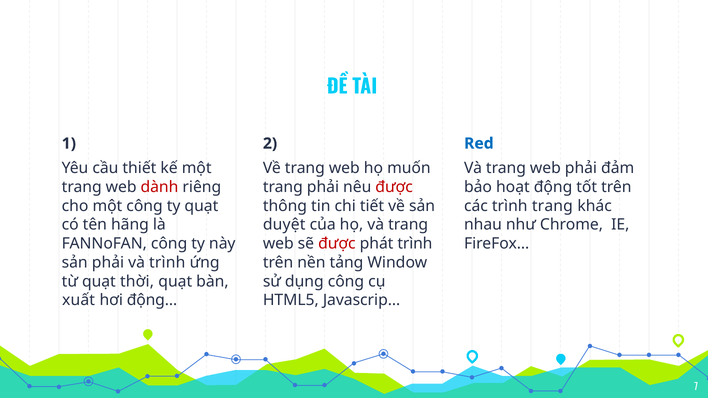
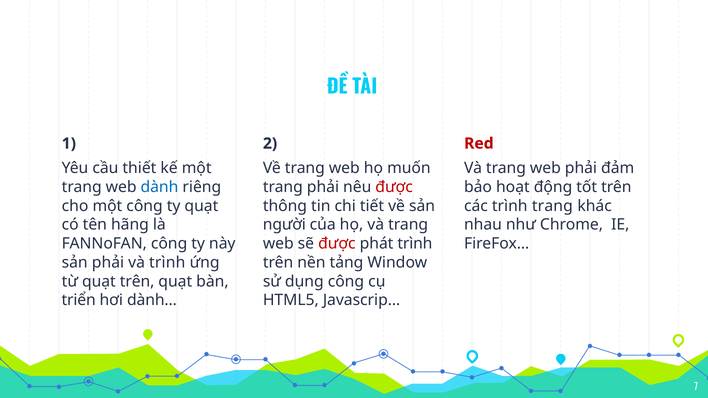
Red colour: blue -> red
dành colour: red -> blue
duyệt: duyệt -> người
quạt thời: thời -> trên
xuất: xuất -> triển
động…: động… -> dành…
